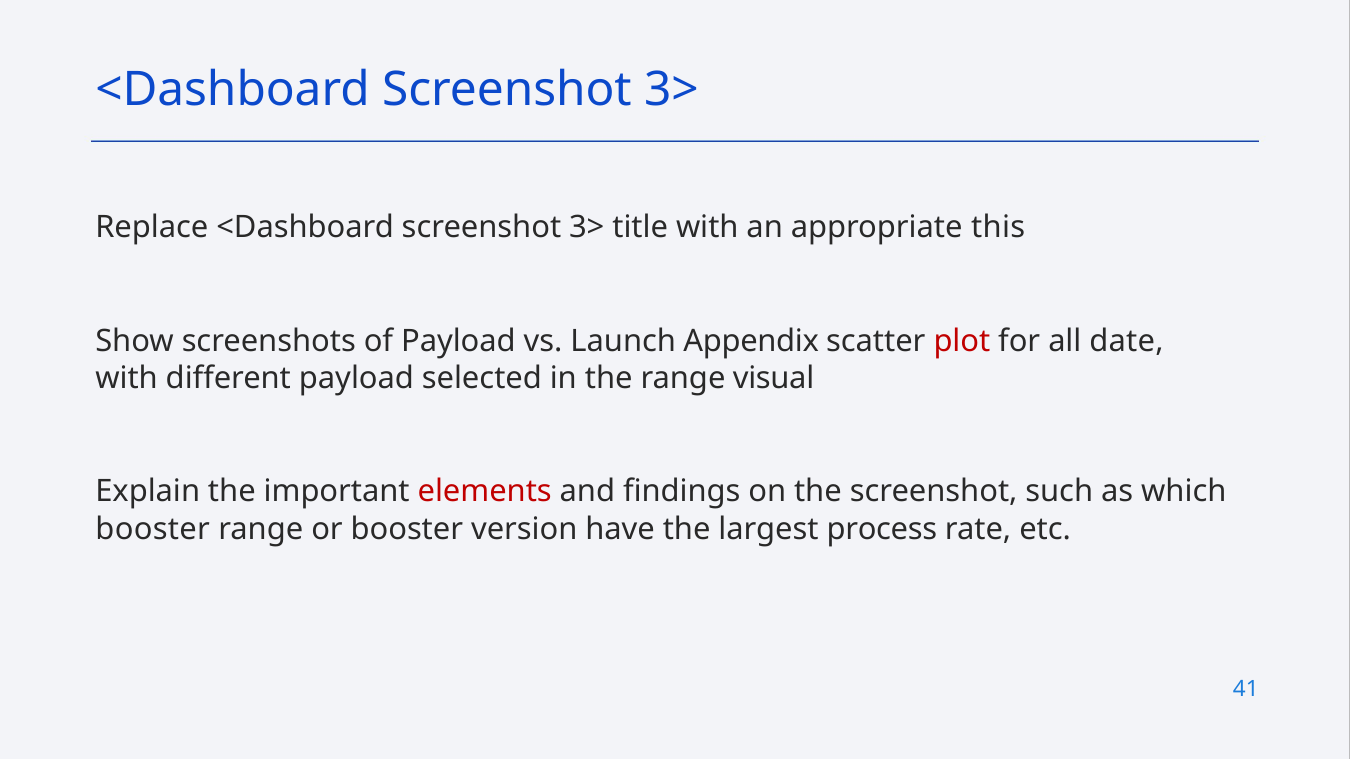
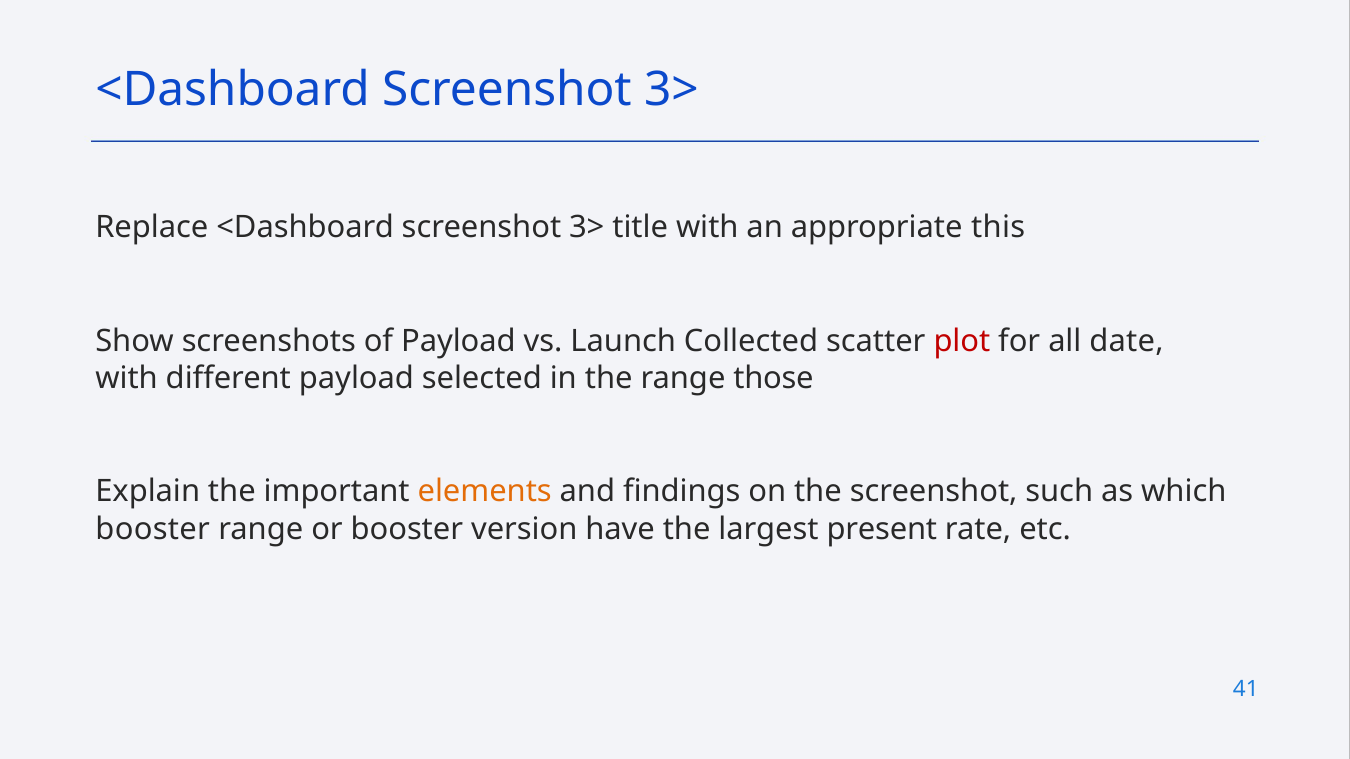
Appendix: Appendix -> Collected
visual: visual -> those
elements colour: red -> orange
process: process -> present
